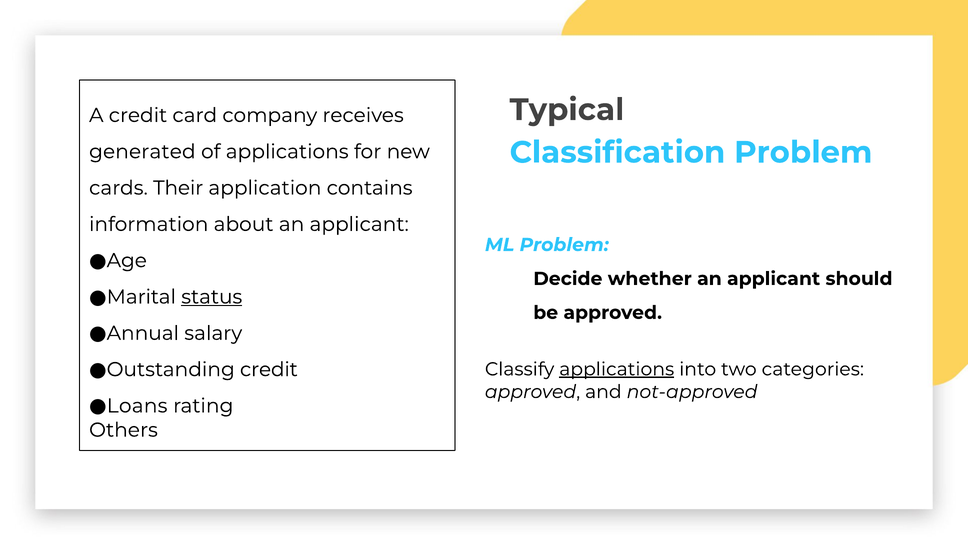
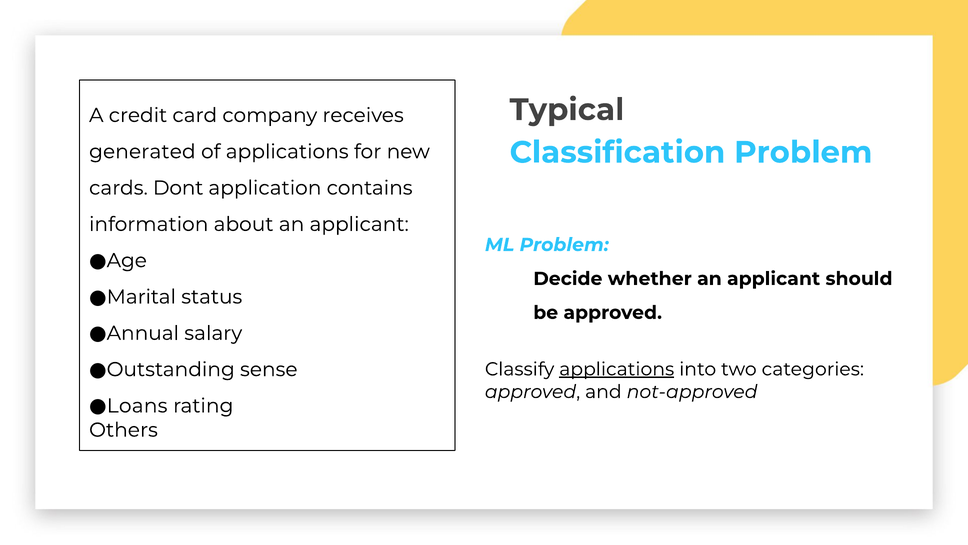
Their: Their -> Dont
status underline: present -> none
credit at (269, 369): credit -> sense
